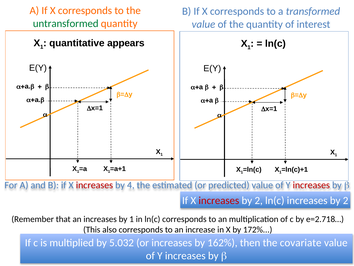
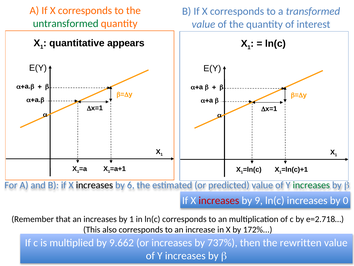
increases at (94, 185) colour: red -> black
4: 4 -> 6
increases at (311, 185) colour: red -> green
2 at (259, 200): 2 -> 9
ln(c increases by 2: 2 -> 0
5.032: 5.032 -> 9.662
162%: 162% -> 737%
covariate: covariate -> rewritten
